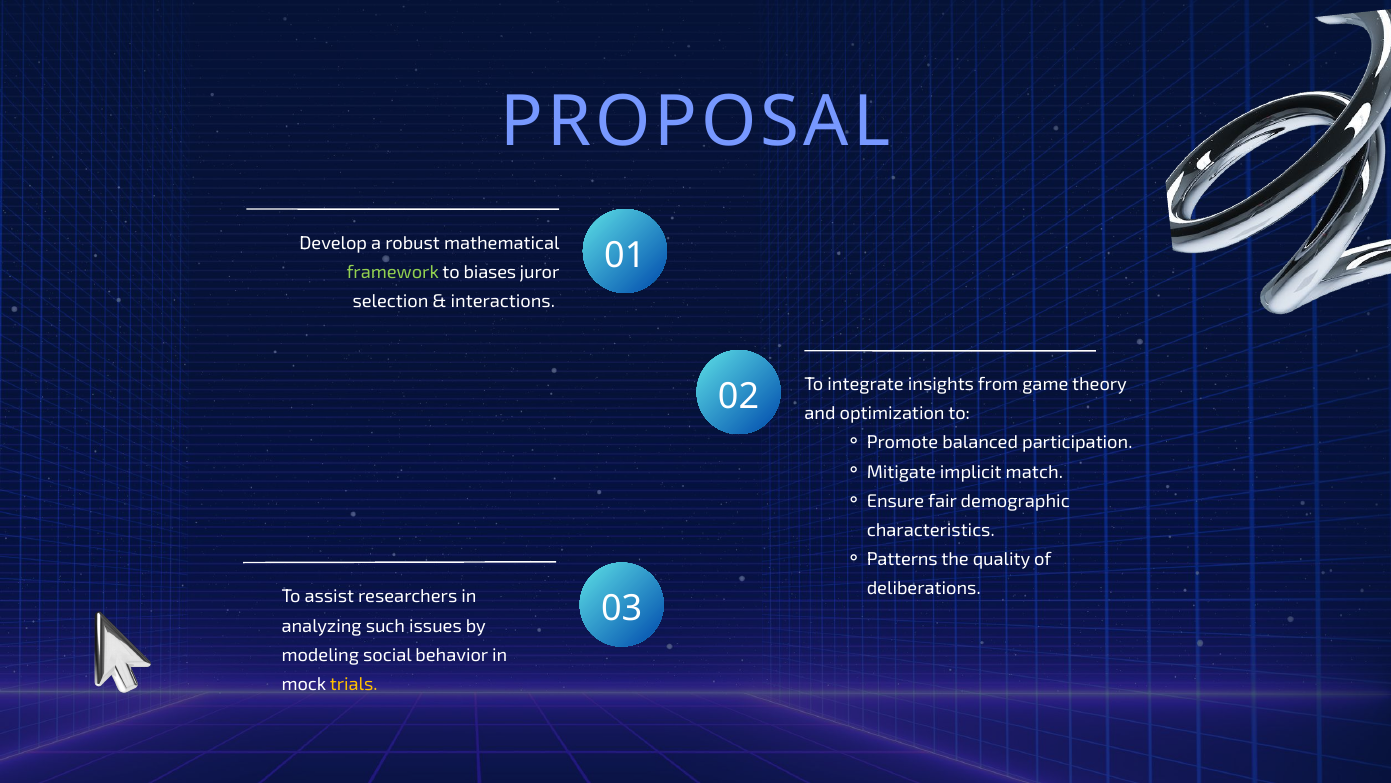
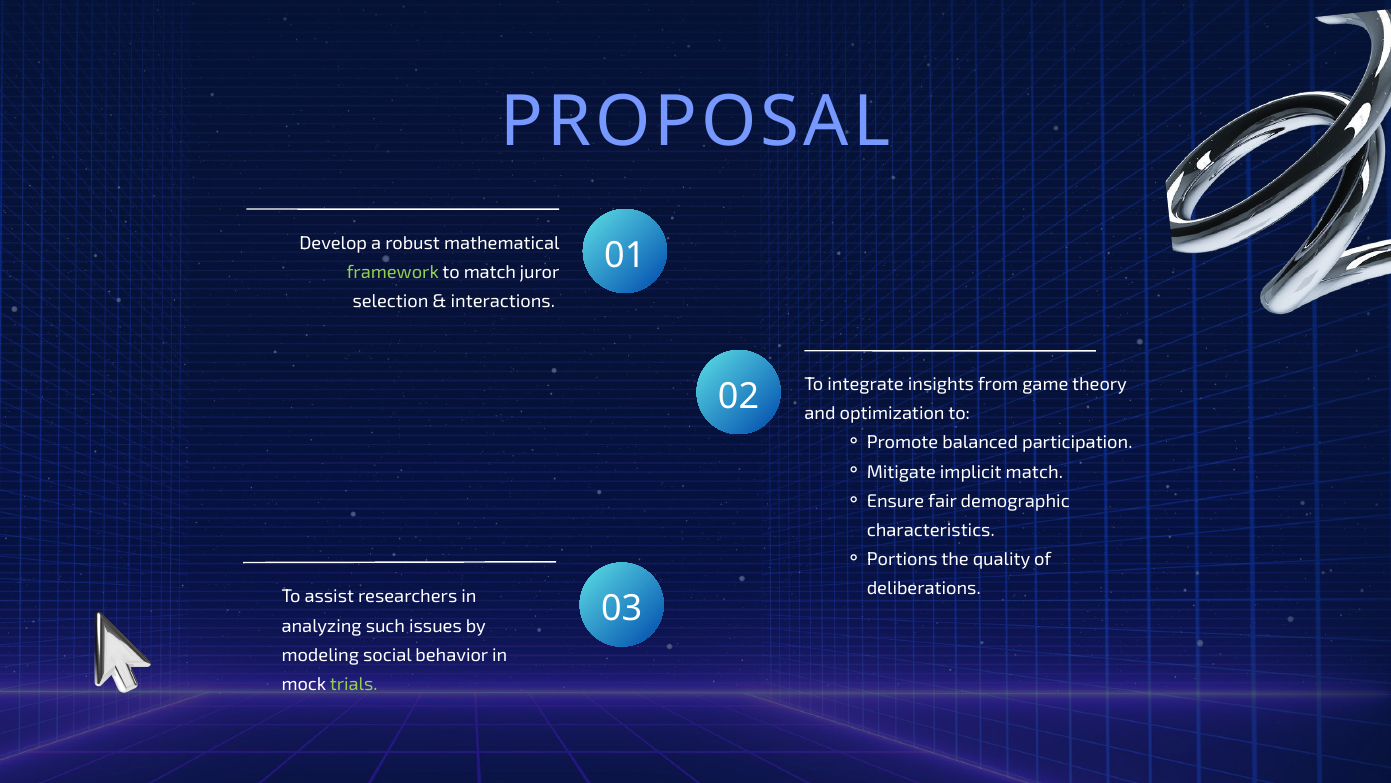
to biases: biases -> match
Patterns: Patterns -> Portions
trials colour: yellow -> light green
